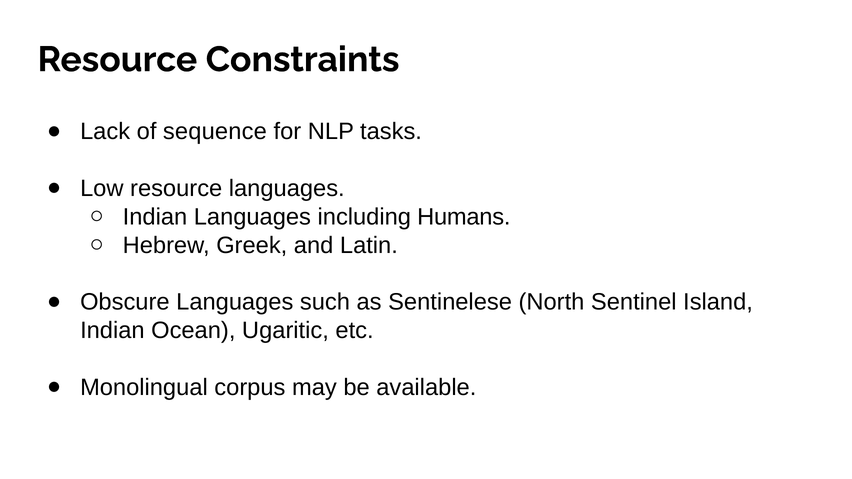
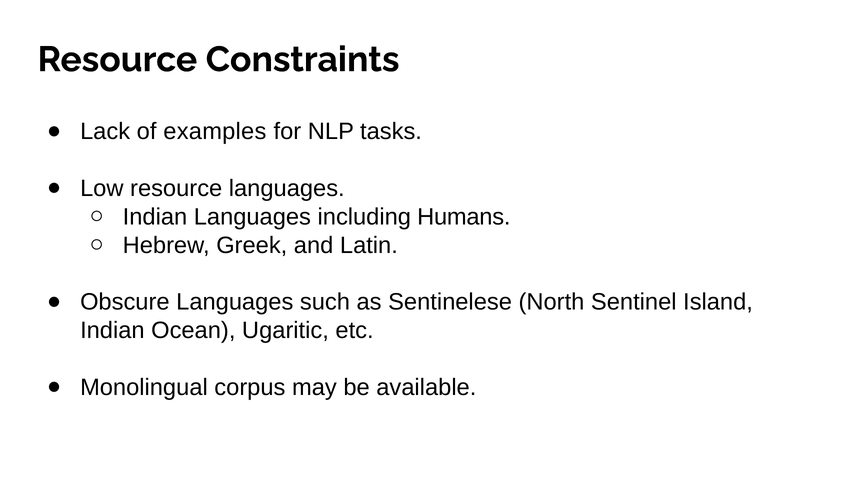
sequence: sequence -> examples
